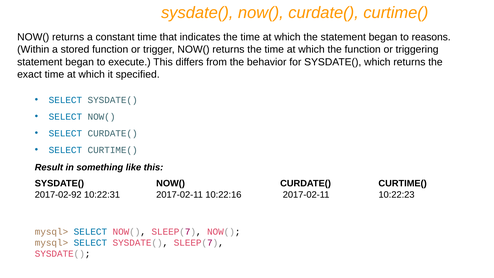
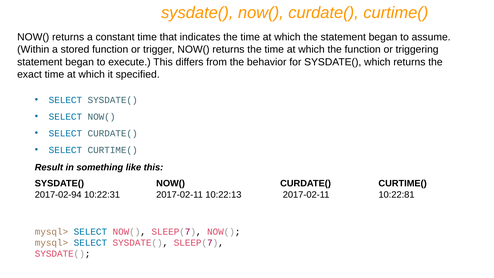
reasons: reasons -> assume
2017-02-92: 2017-02-92 -> 2017-02-94
10:22:16: 10:22:16 -> 10:22:13
10:22:23: 10:22:23 -> 10:22:81
